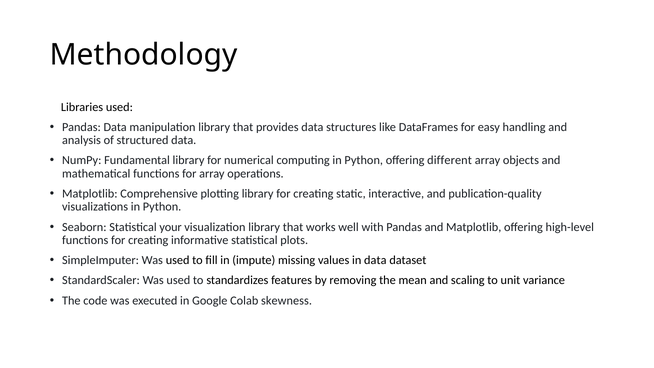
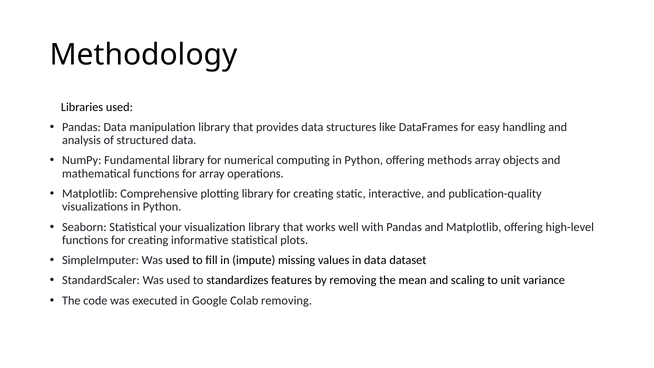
different: different -> methods
Colab skewness: skewness -> removing
